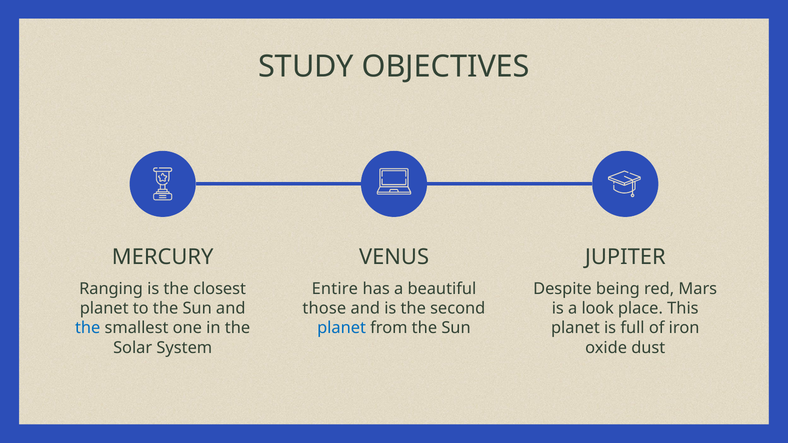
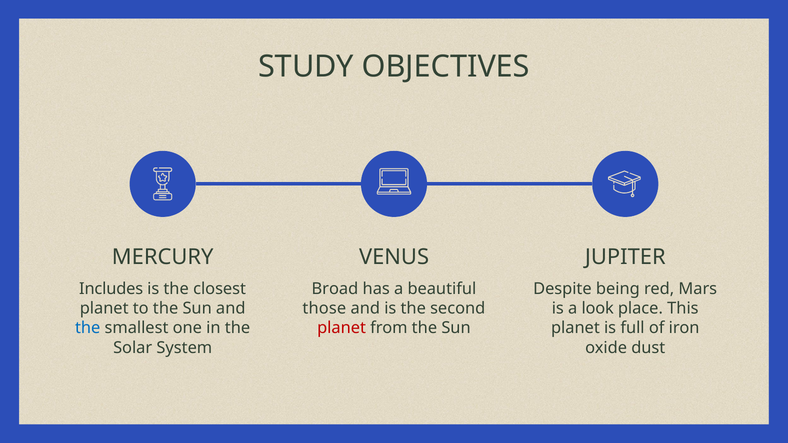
Ranging: Ranging -> Includes
Entire: Entire -> Broad
planet at (342, 328) colour: blue -> red
